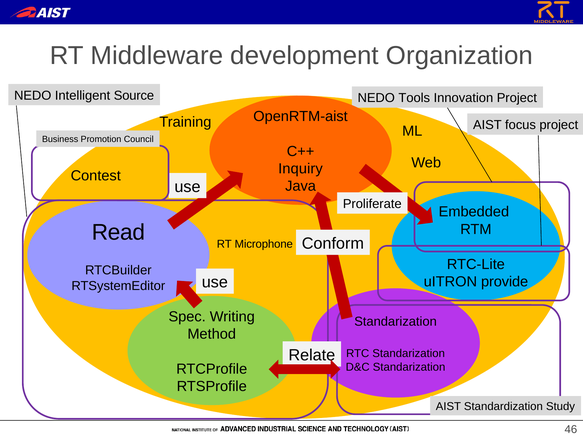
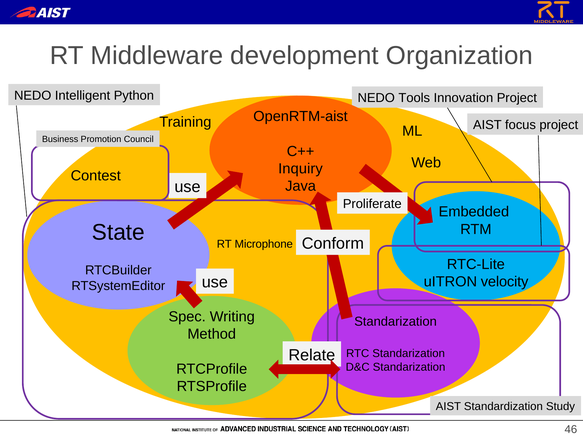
Source: Source -> Python
Read: Read -> State
provide: provide -> velocity
